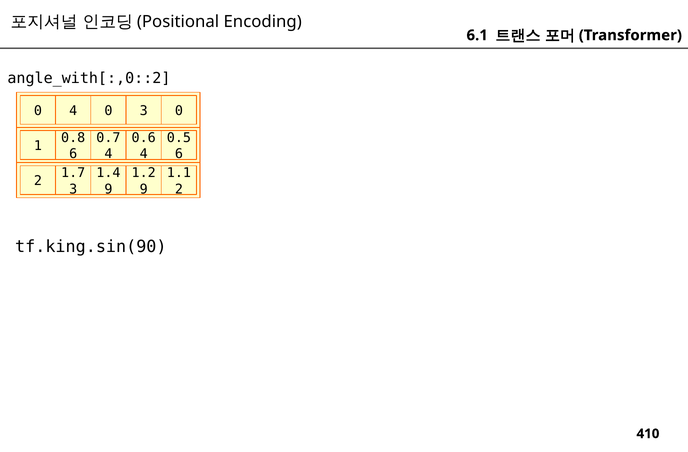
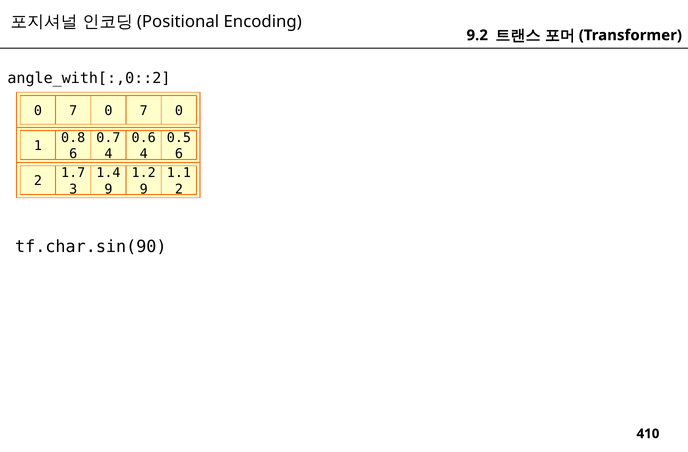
6.1: 6.1 -> 9.2
4 at (73, 111): 4 -> 7
3 at (144, 111): 3 -> 7
tf.king.sin(90: tf.king.sin(90 -> tf.char.sin(90
